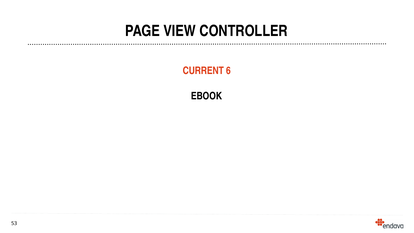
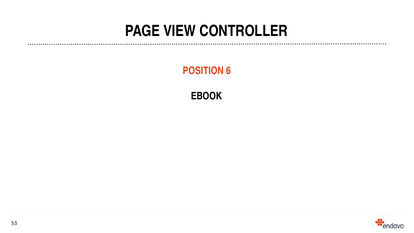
CURRENT: CURRENT -> POSITION
